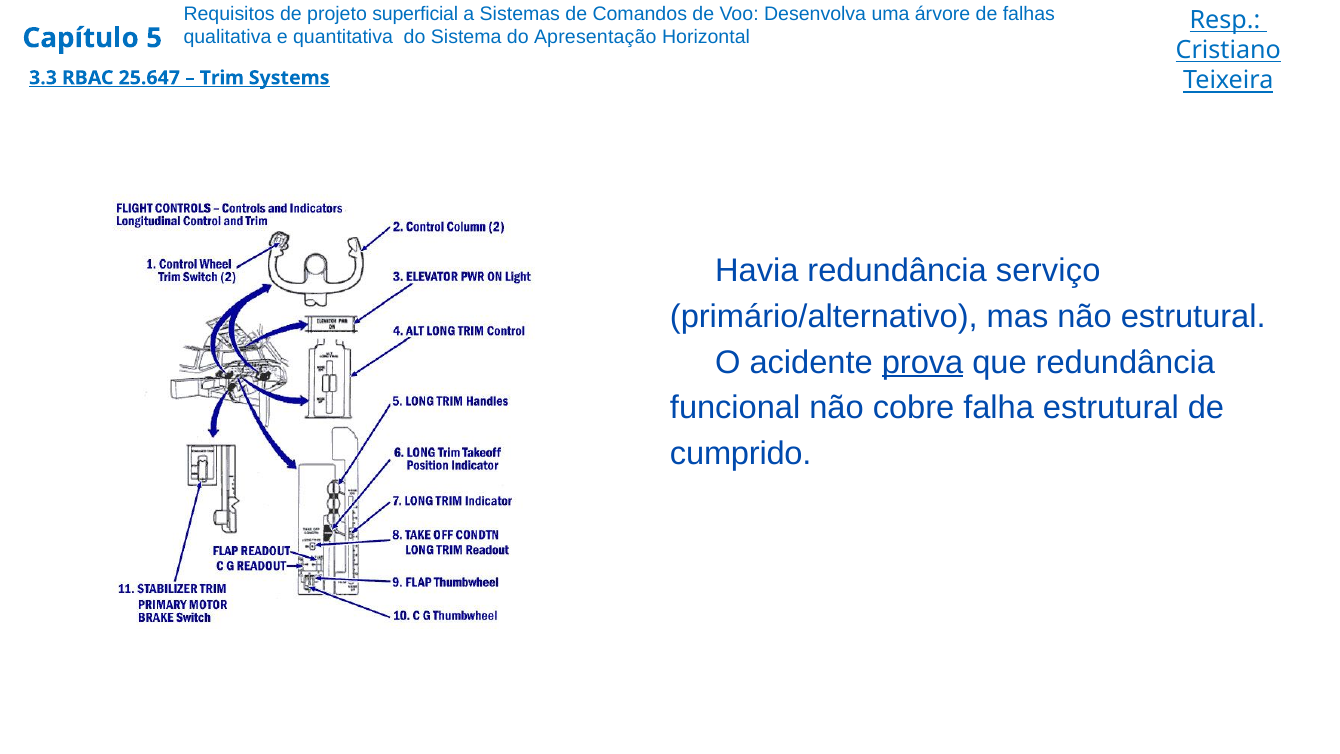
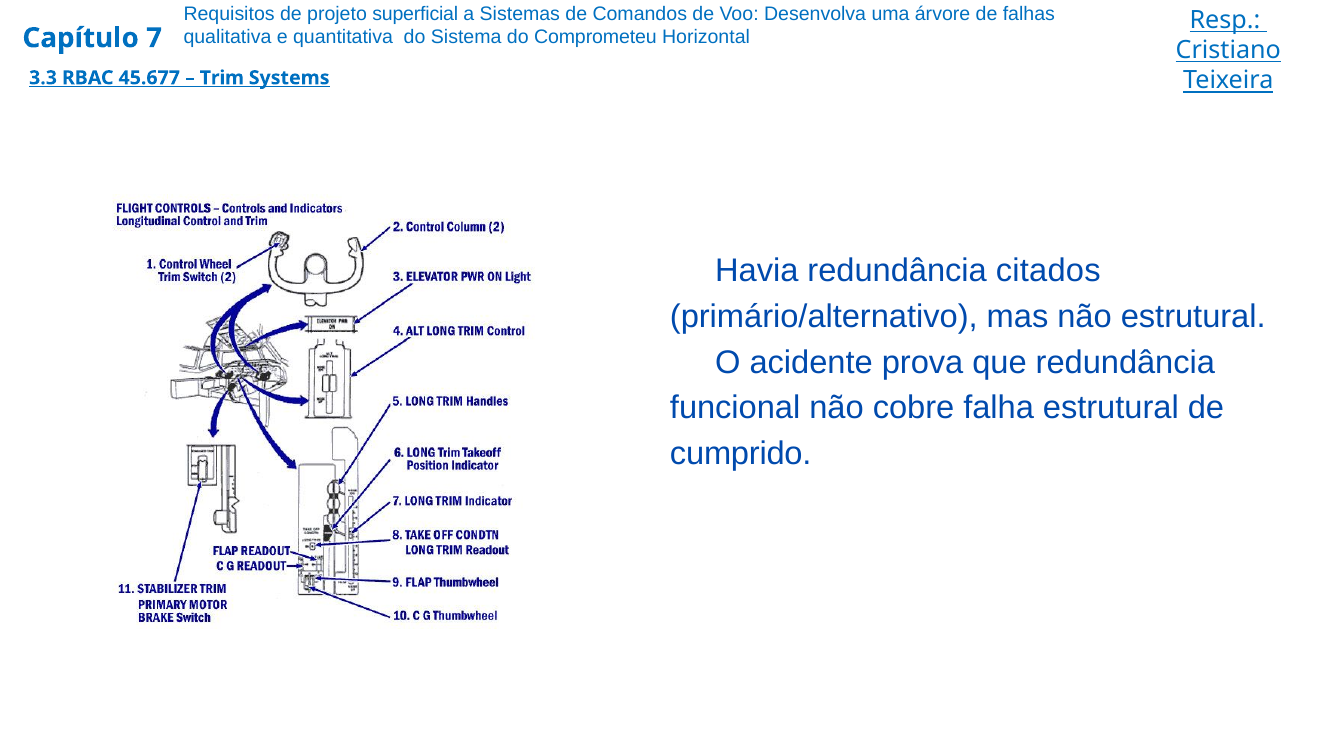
Apresentação: Apresentação -> Comprometeu
5: 5 -> 7
25.647: 25.647 -> 45.677
serviço: serviço -> citados
prova underline: present -> none
